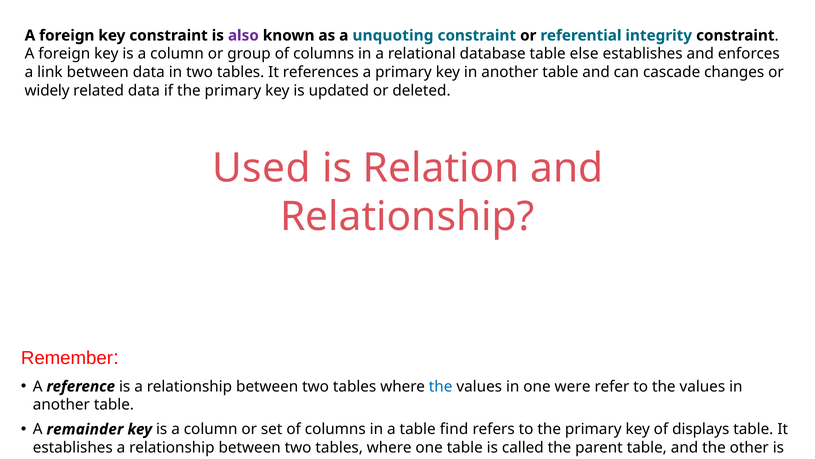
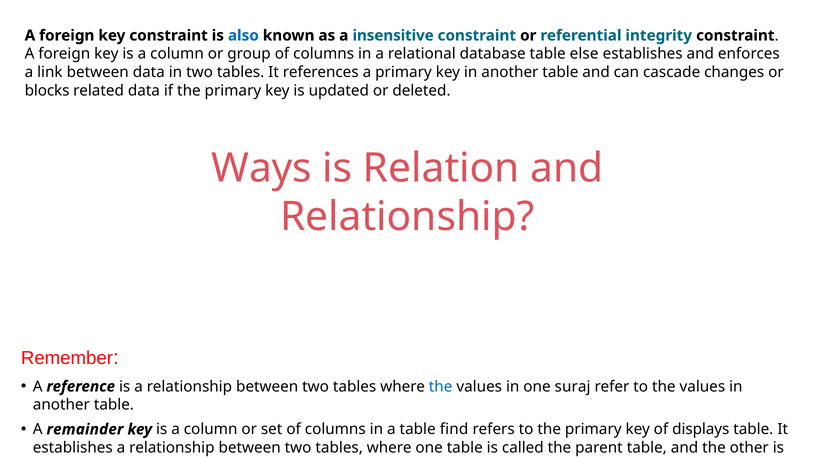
also colour: purple -> blue
unquoting: unquoting -> insensitive
widely: widely -> blocks
Used: Used -> Ways
were: were -> suraj
